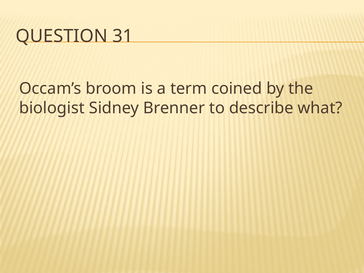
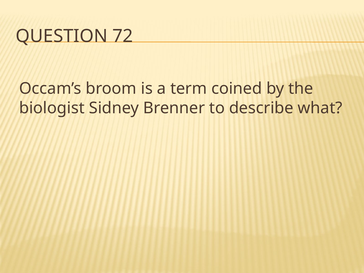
31: 31 -> 72
